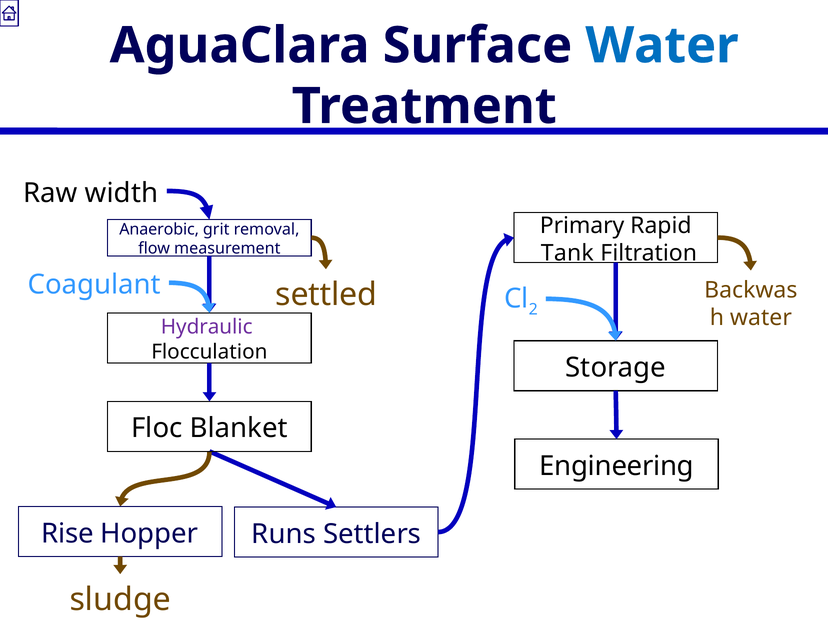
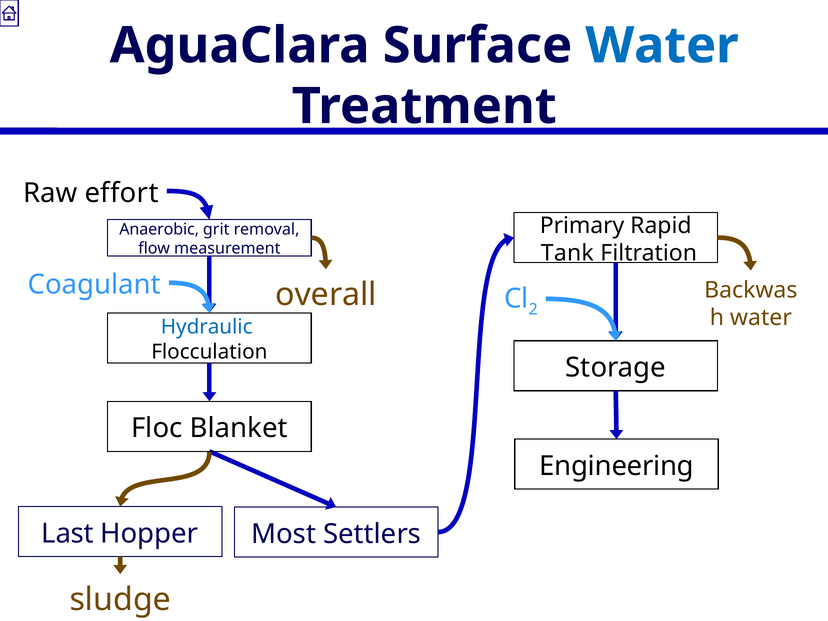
width: width -> effort
settled: settled -> overall
Hydraulic colour: purple -> blue
Rise: Rise -> Last
Runs: Runs -> Most
